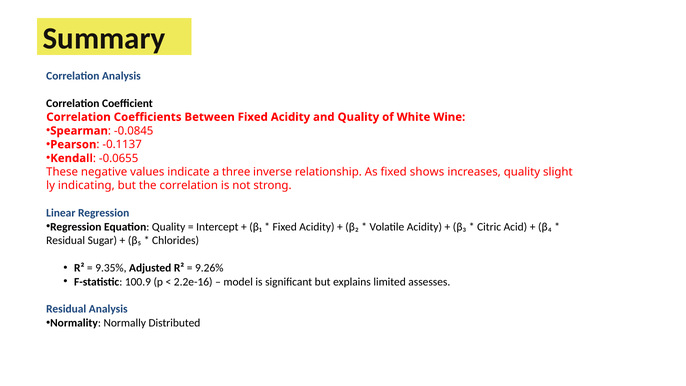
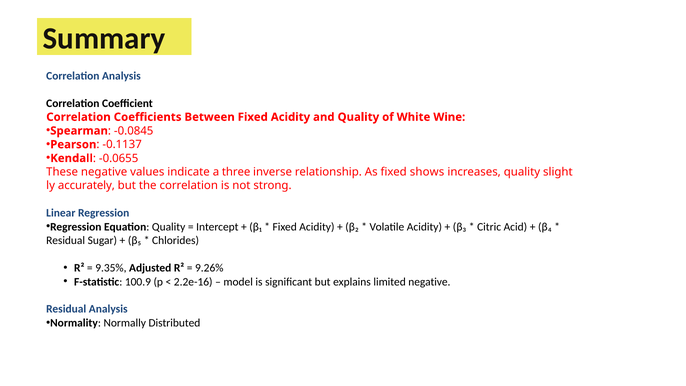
indicating: indicating -> accurately
limited assesses: assesses -> negative
